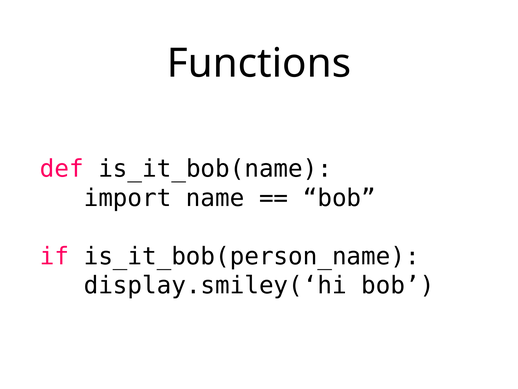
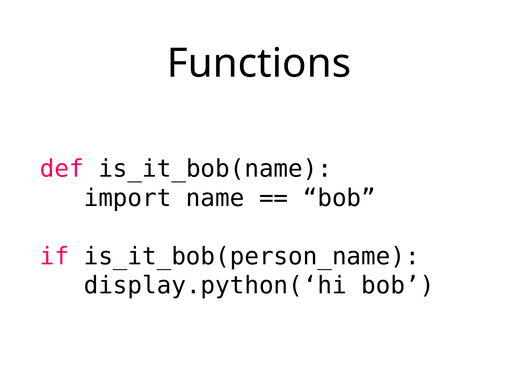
display.smiley(‘hi: display.smiley(‘hi -> display.python(‘hi
